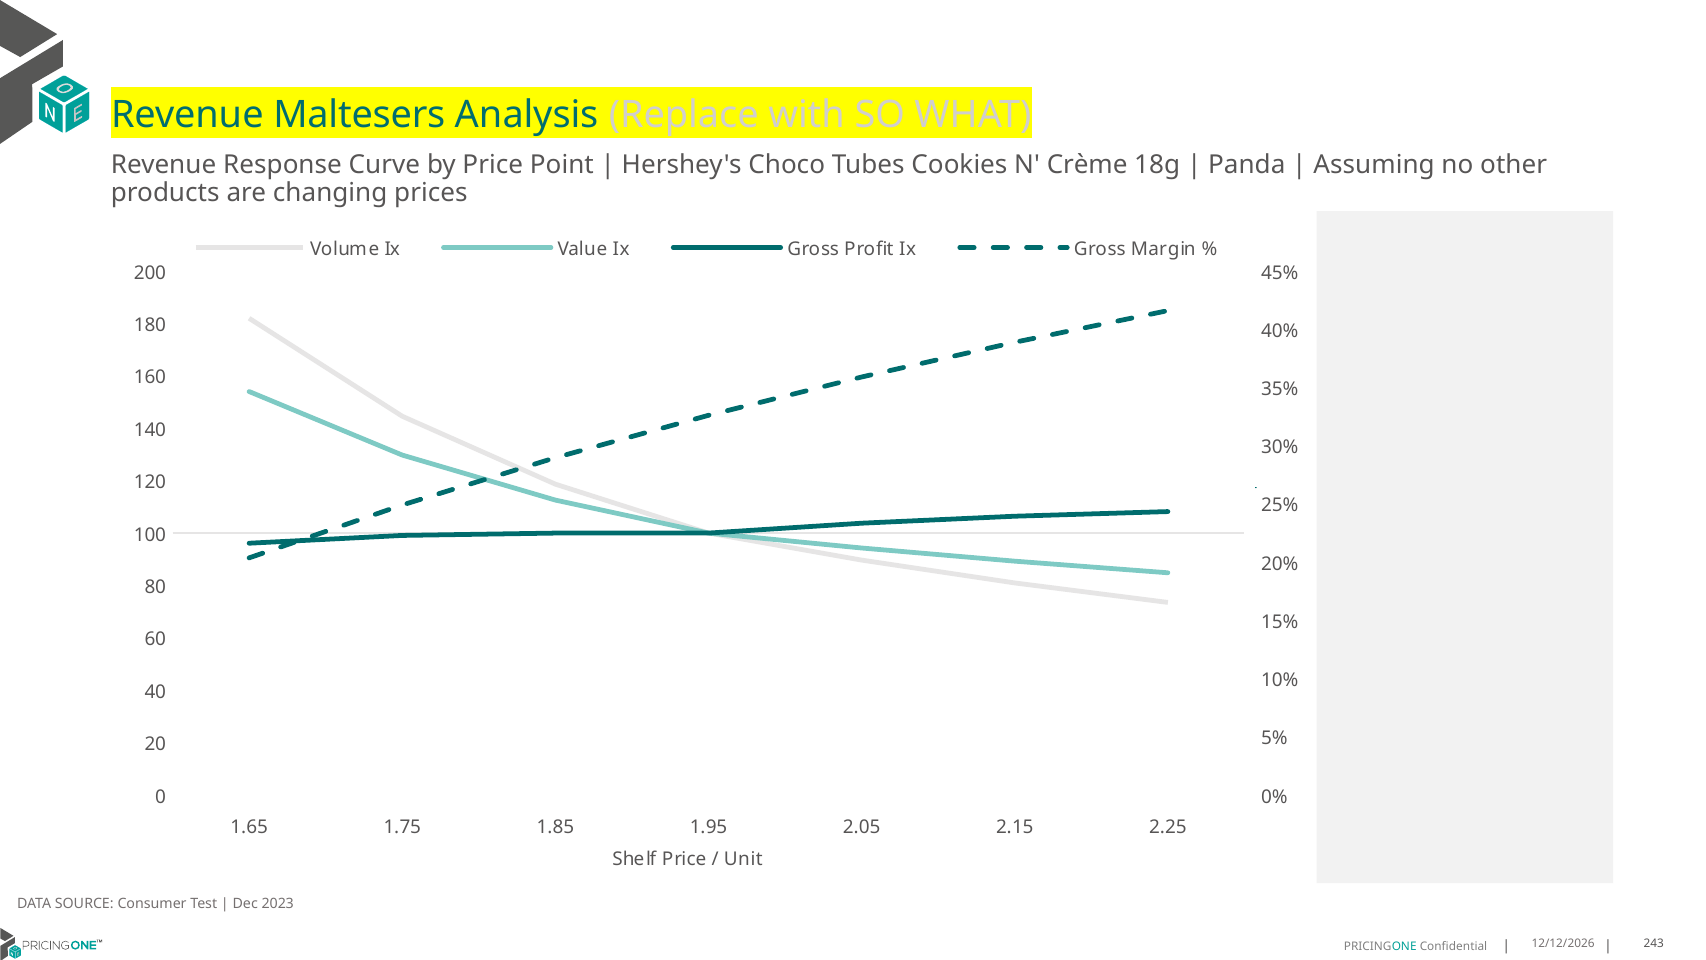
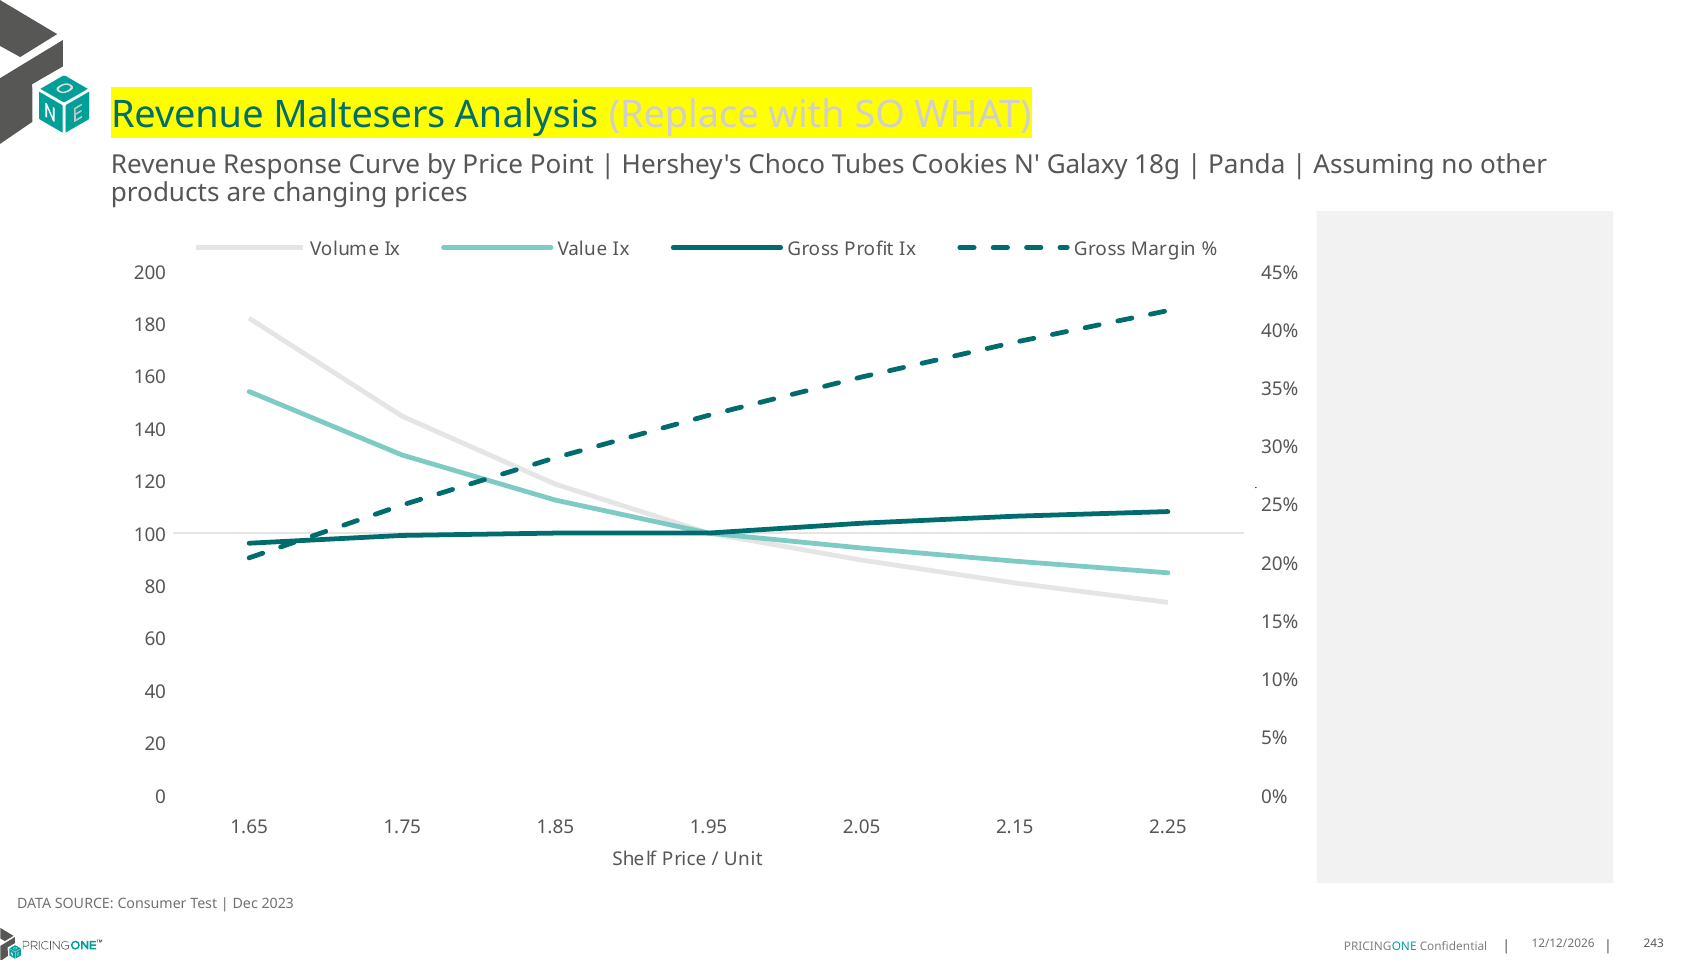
Crème: Crème -> Galaxy
